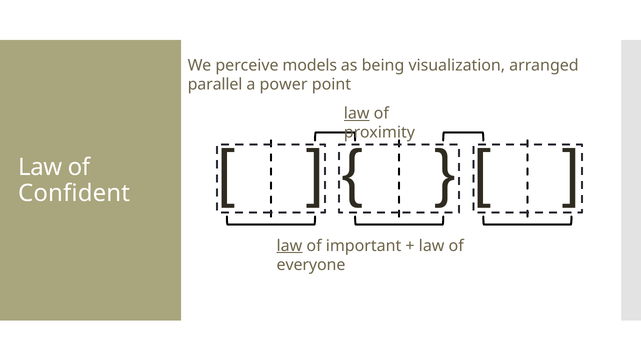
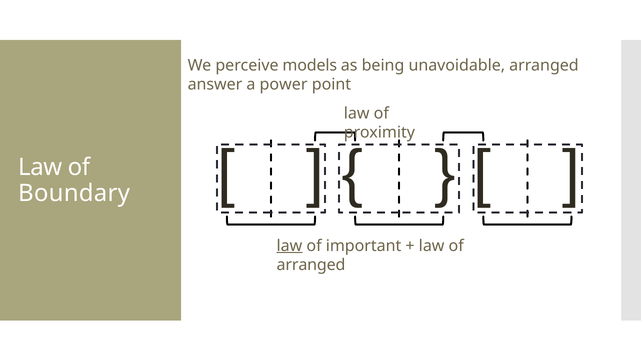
visualization: visualization -> unavoidable
parallel: parallel -> answer
law at (357, 113) underline: present -> none
Confident: Confident -> Boundary
everyone at (311, 265): everyone -> arranged
